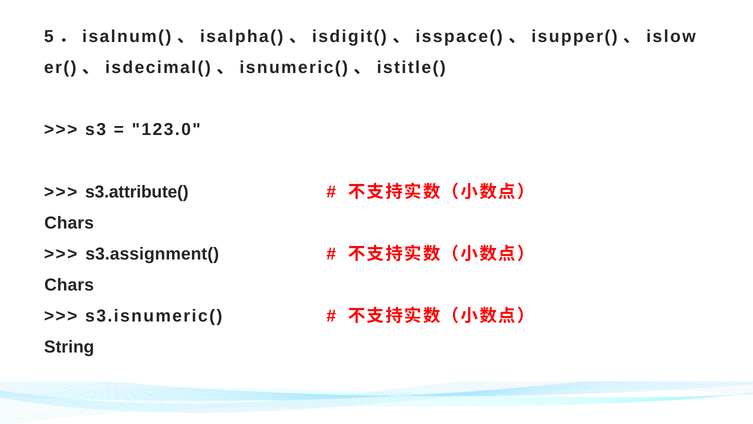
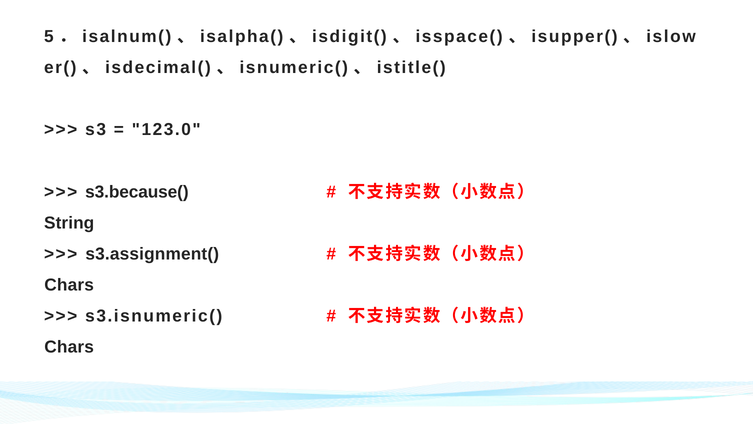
s3.attribute(: s3.attribute( -> s3.because(
Chars at (69, 223): Chars -> String
String at (69, 347): String -> Chars
